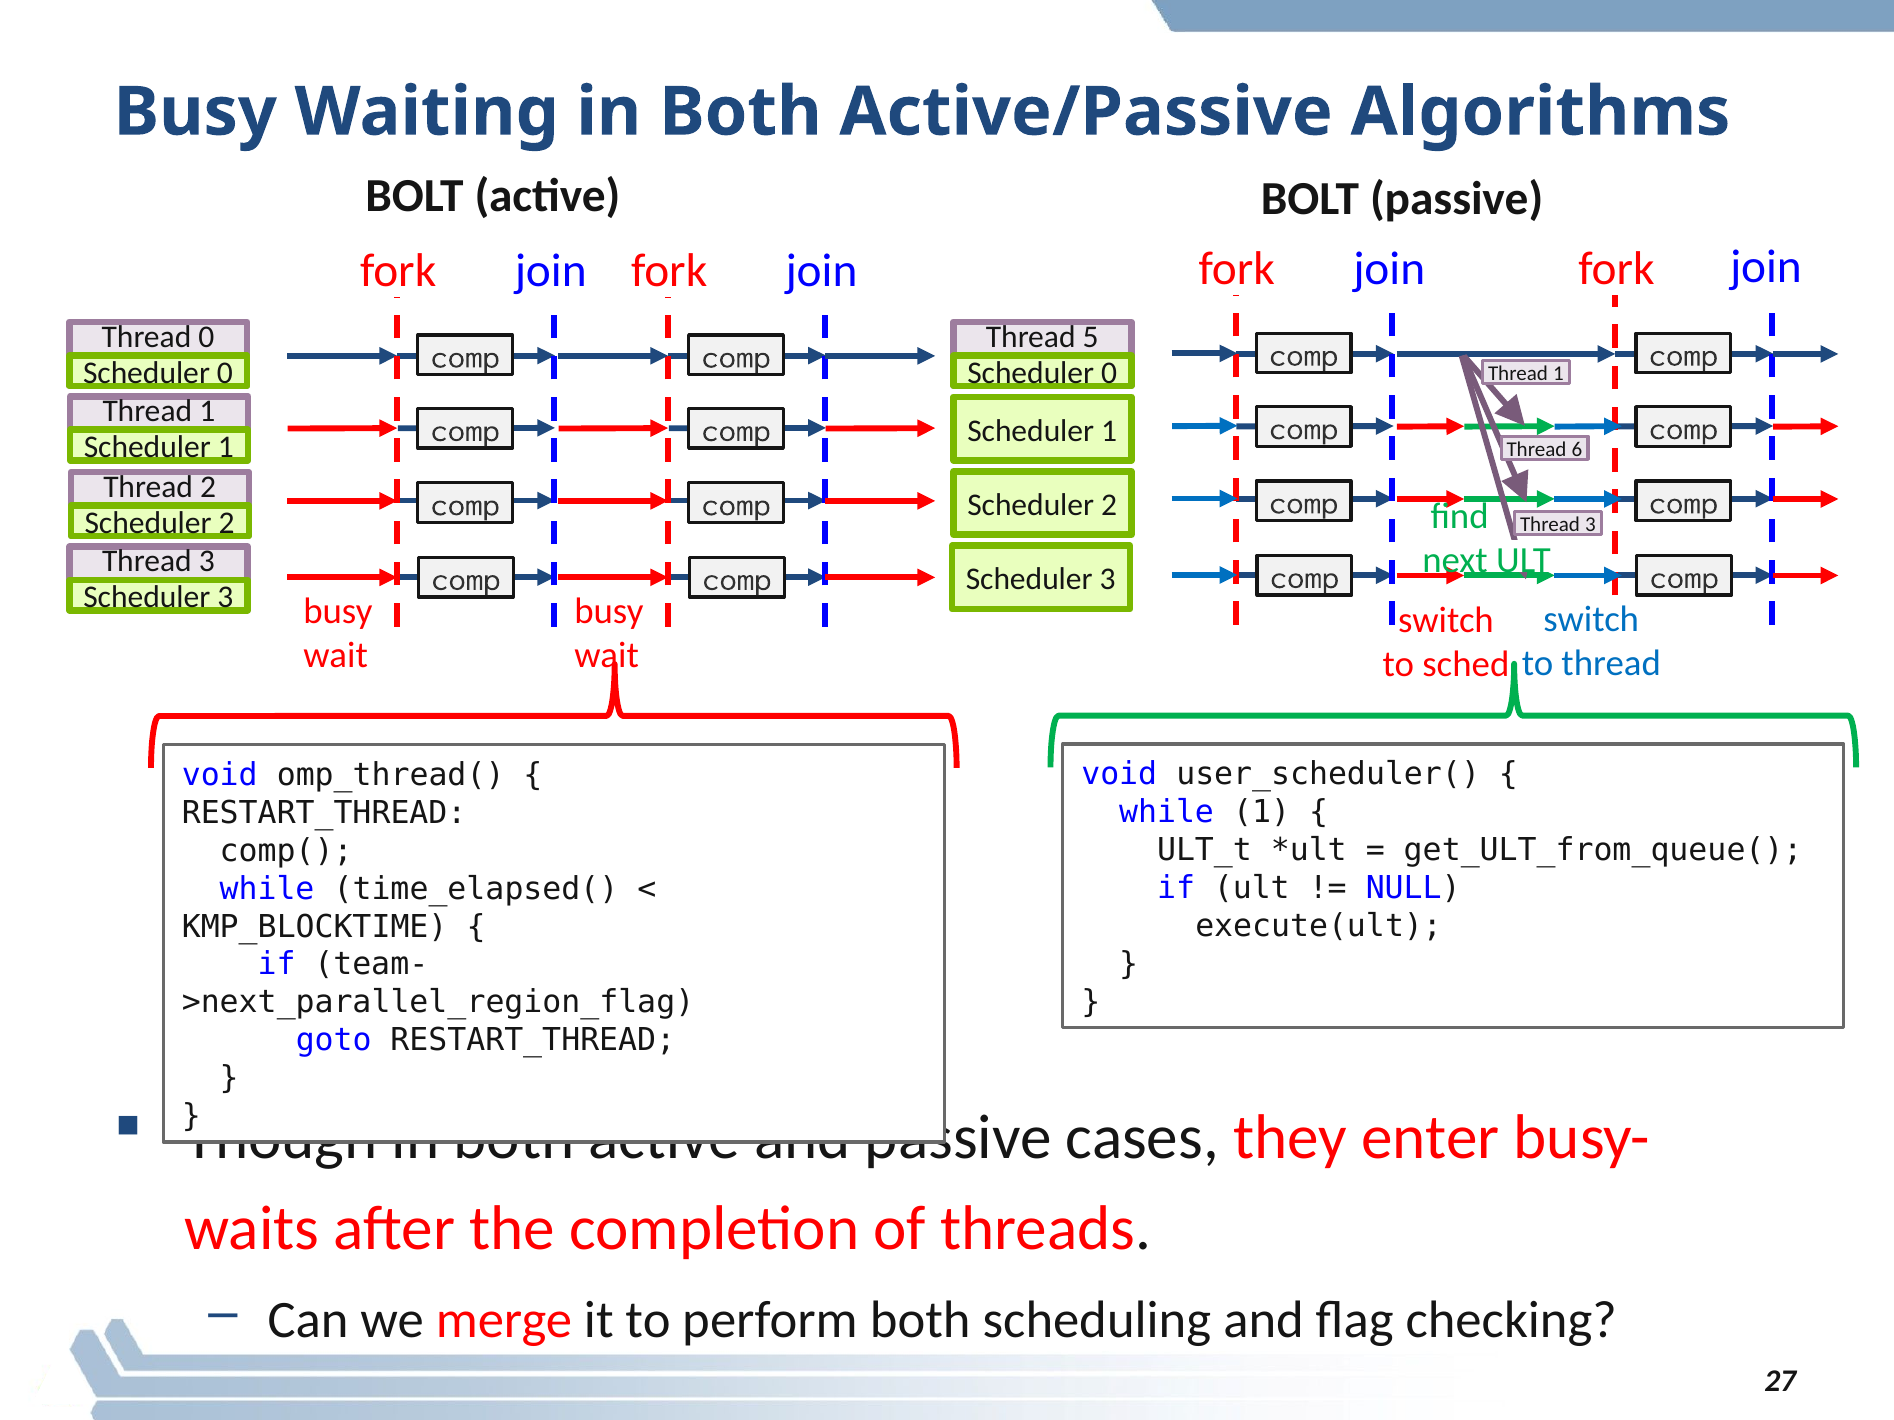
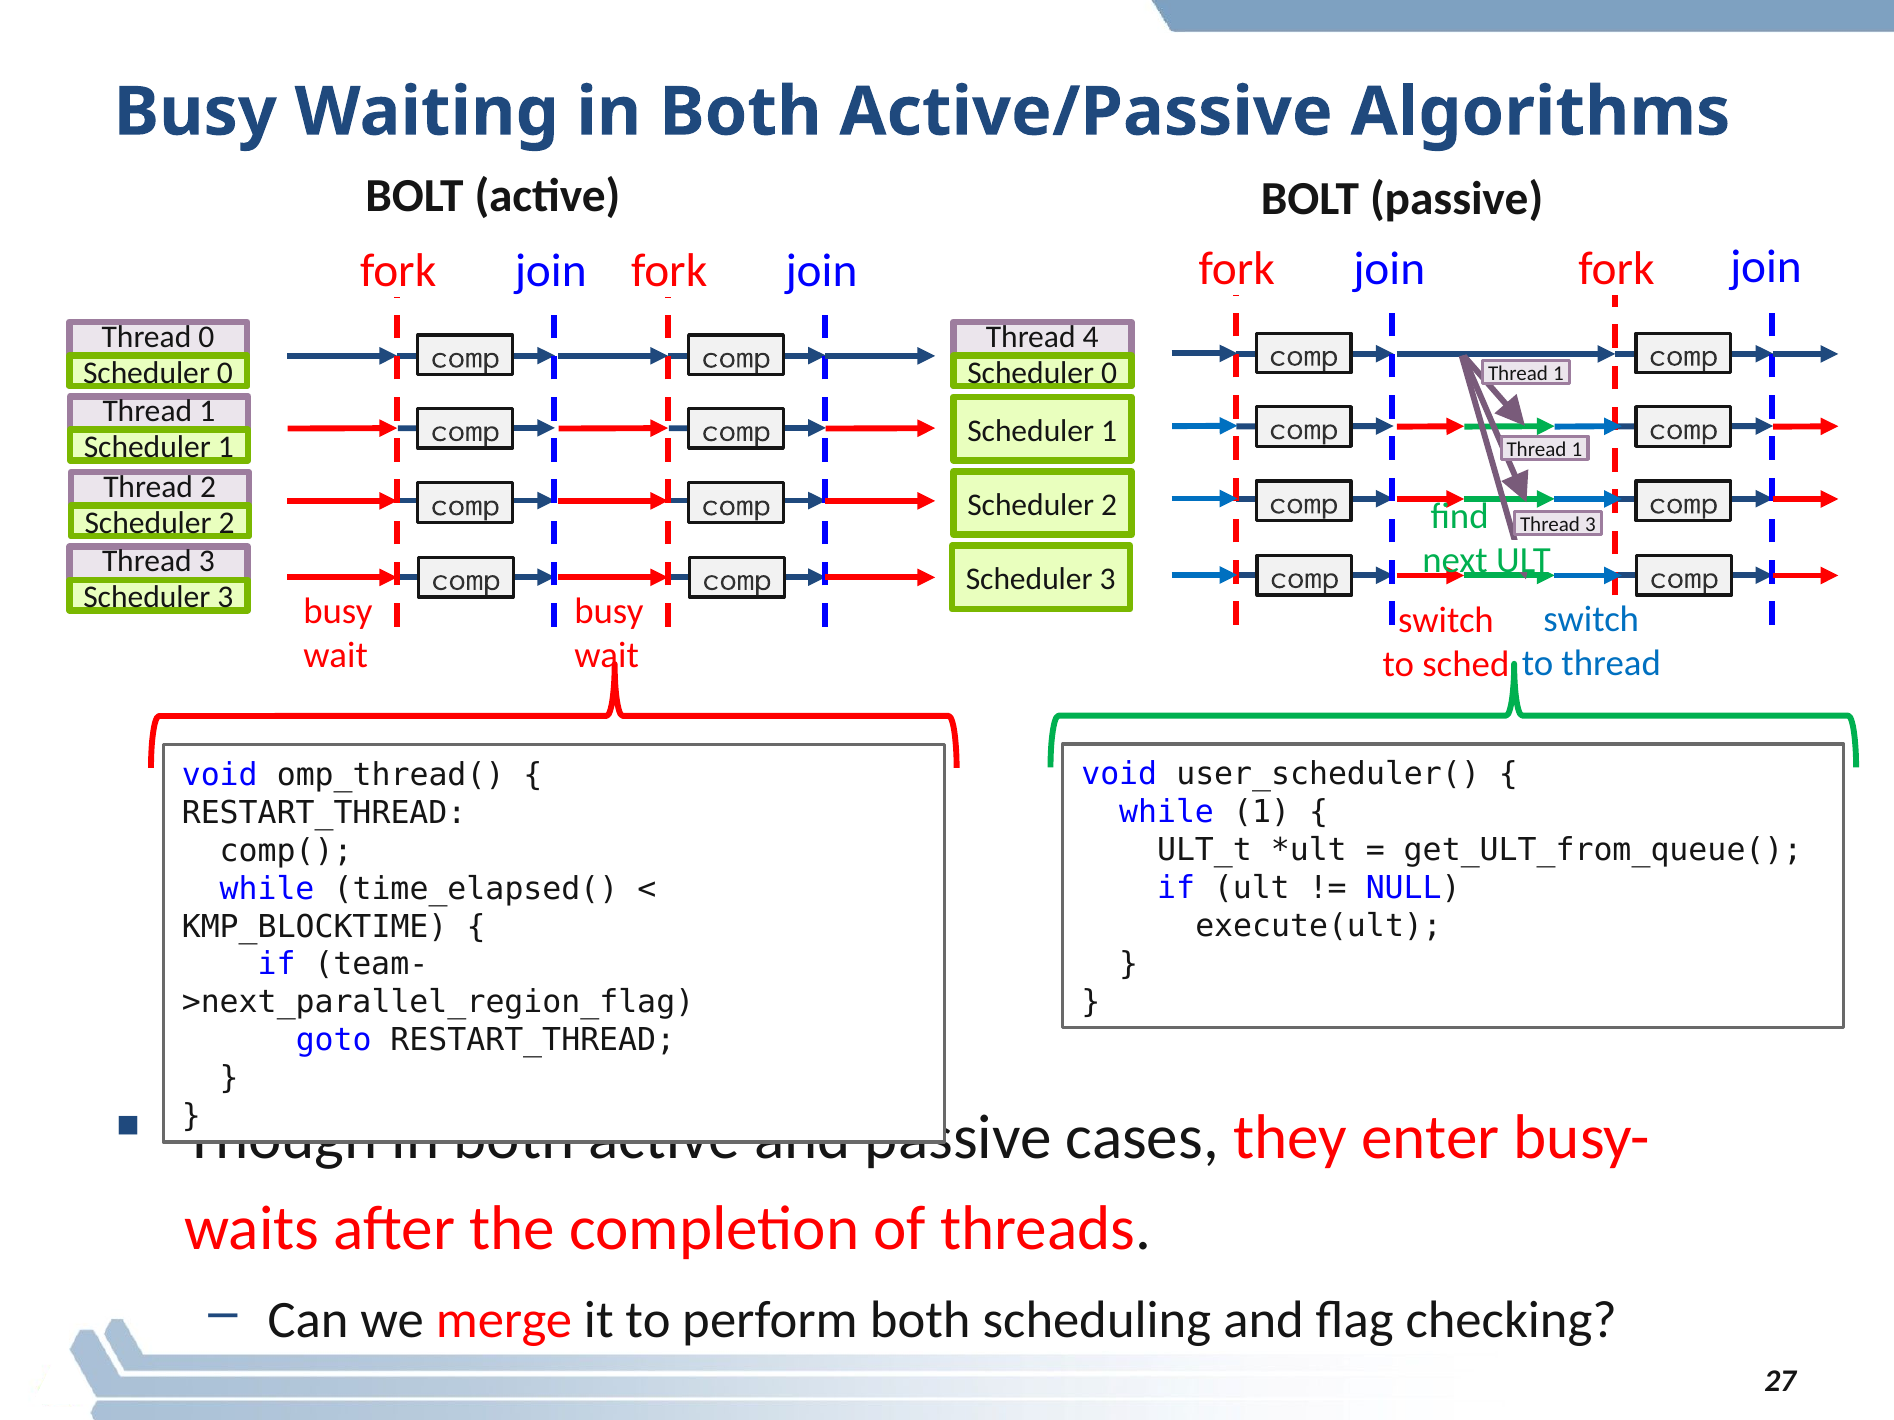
5: 5 -> 4
6 at (1577, 449): 6 -> 1
